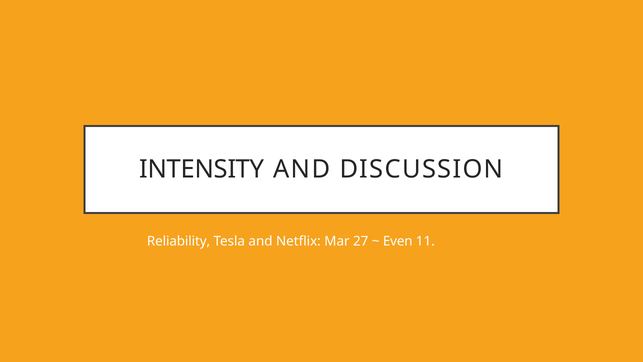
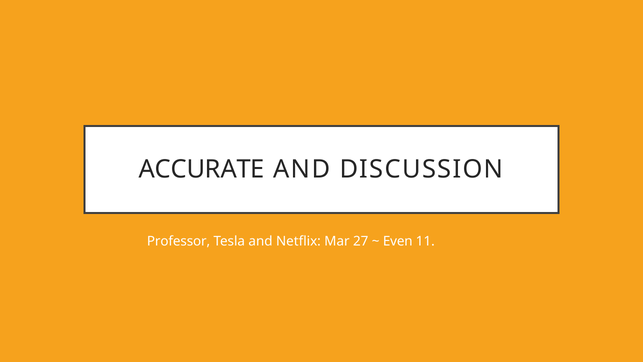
INTENSITY: INTENSITY -> ACCURATE
Reliability: Reliability -> Professor
